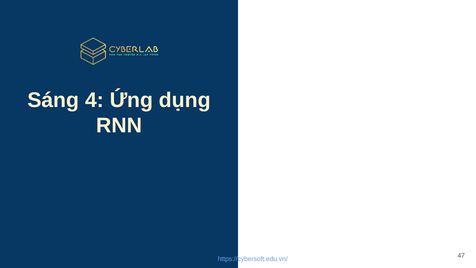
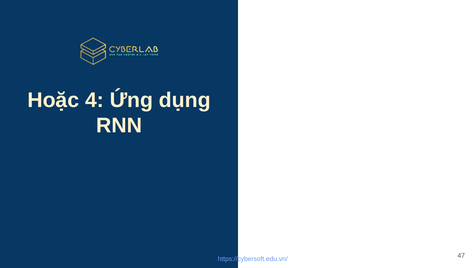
Sáng: Sáng -> Hoặc
